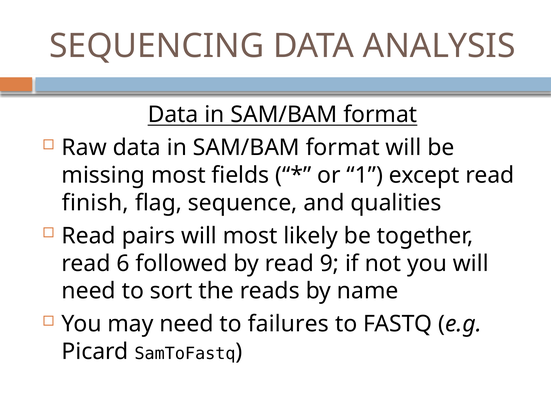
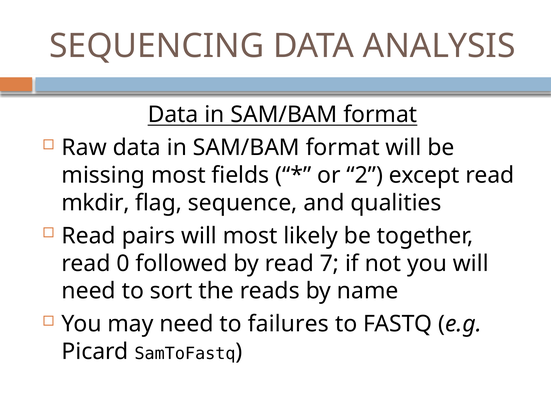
1: 1 -> 2
finish: finish -> mkdir
6: 6 -> 0
9: 9 -> 7
